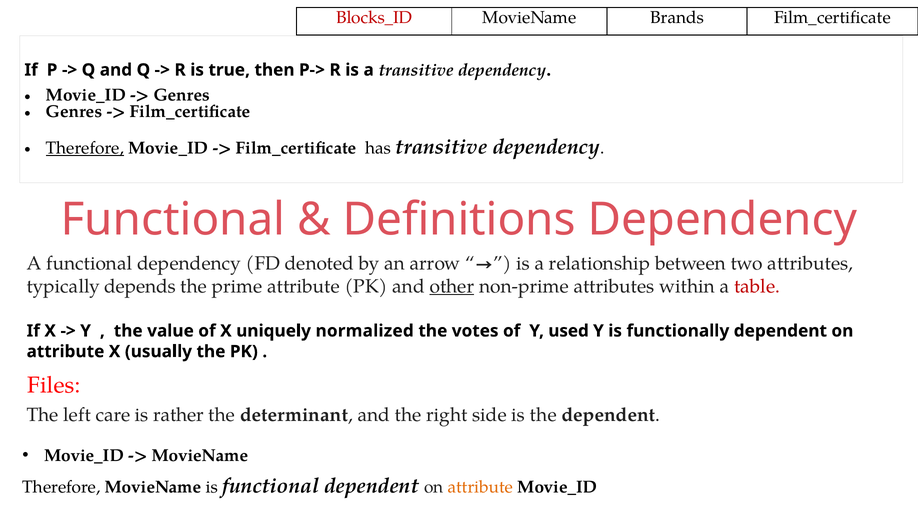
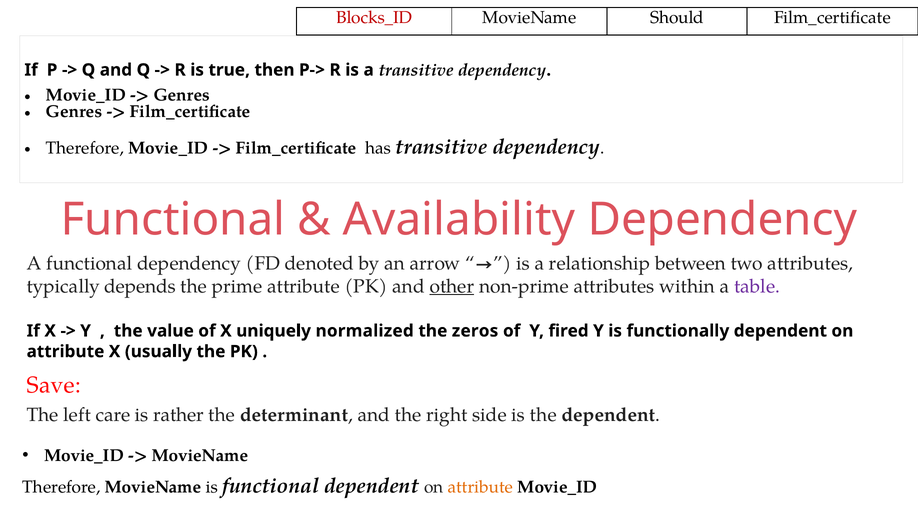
Brands: Brands -> Should
Therefore at (85, 148) underline: present -> none
Definitions: Definitions -> Availability
table colour: red -> purple
votes: votes -> zeros
used: used -> fired
Files: Files -> Save
